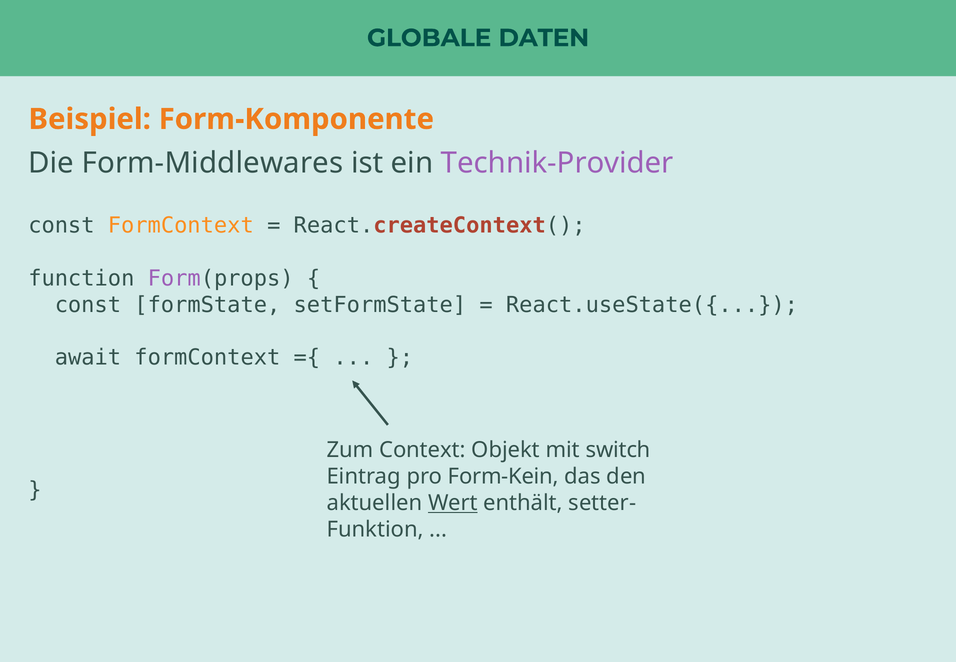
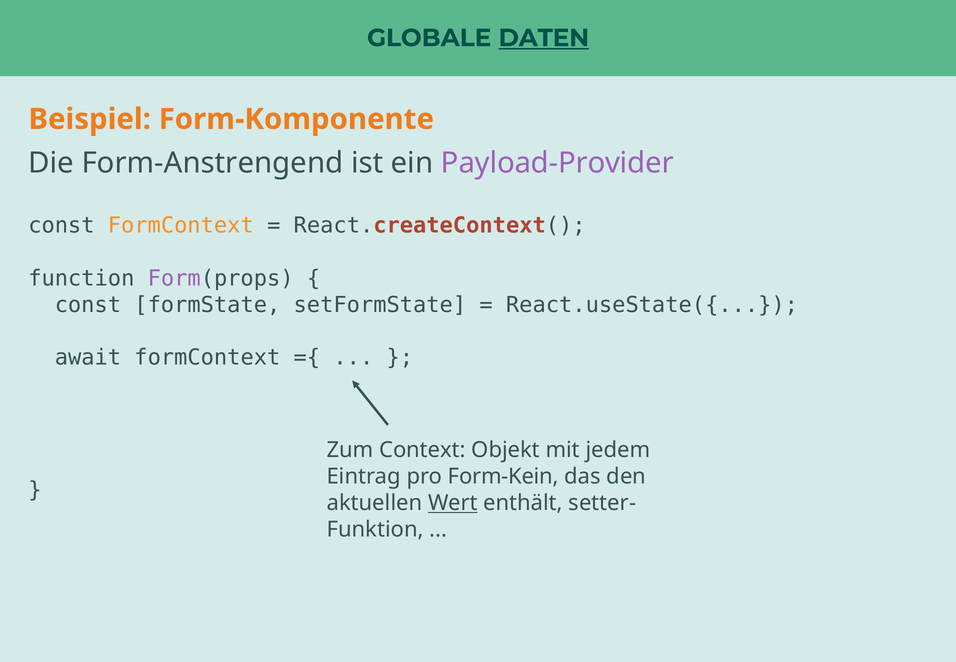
DATEN underline: none -> present
Form-Middlewares: Form-Middlewares -> Form-Anstrengend
Technik-Provider: Technik-Provider -> Payload-Provider
switch: switch -> jedem
